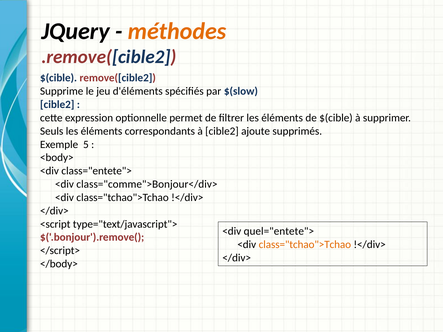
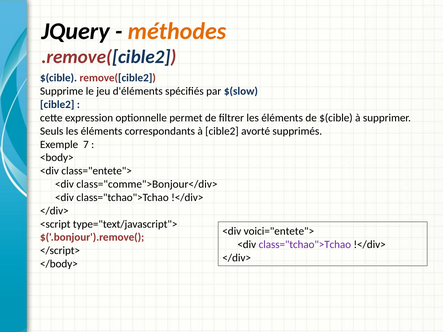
ajoute: ajoute -> avorté
5: 5 -> 7
quel="entete">: quel="entete"> -> voici="entete">
class="tchao">Tchao at (305, 245) colour: orange -> purple
